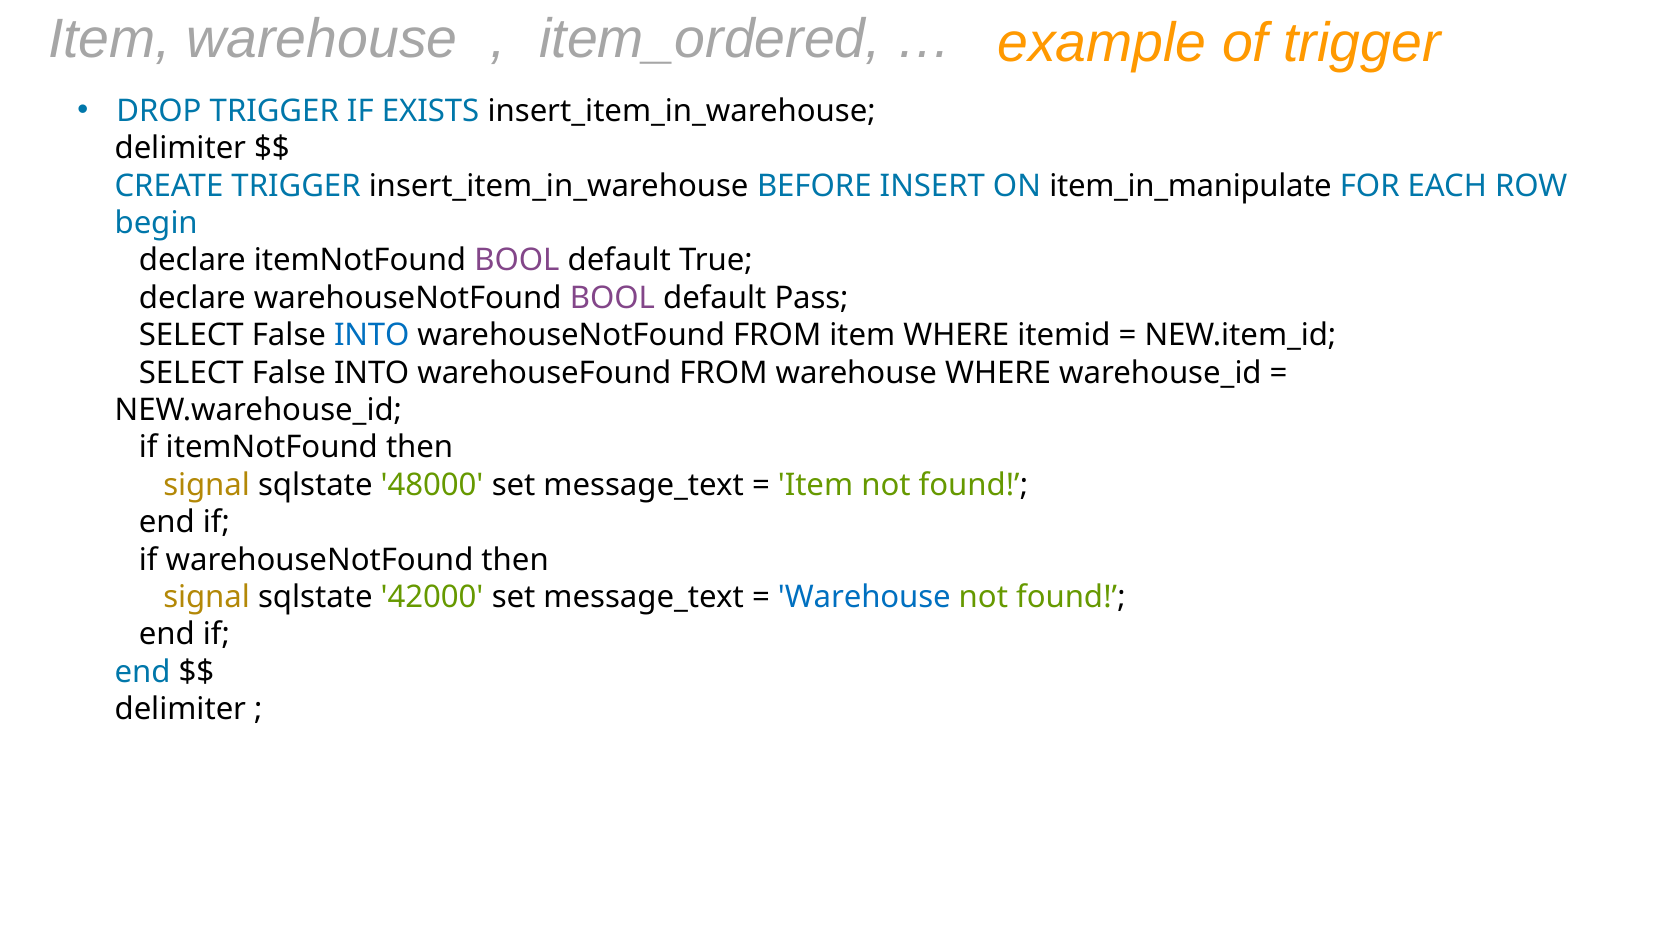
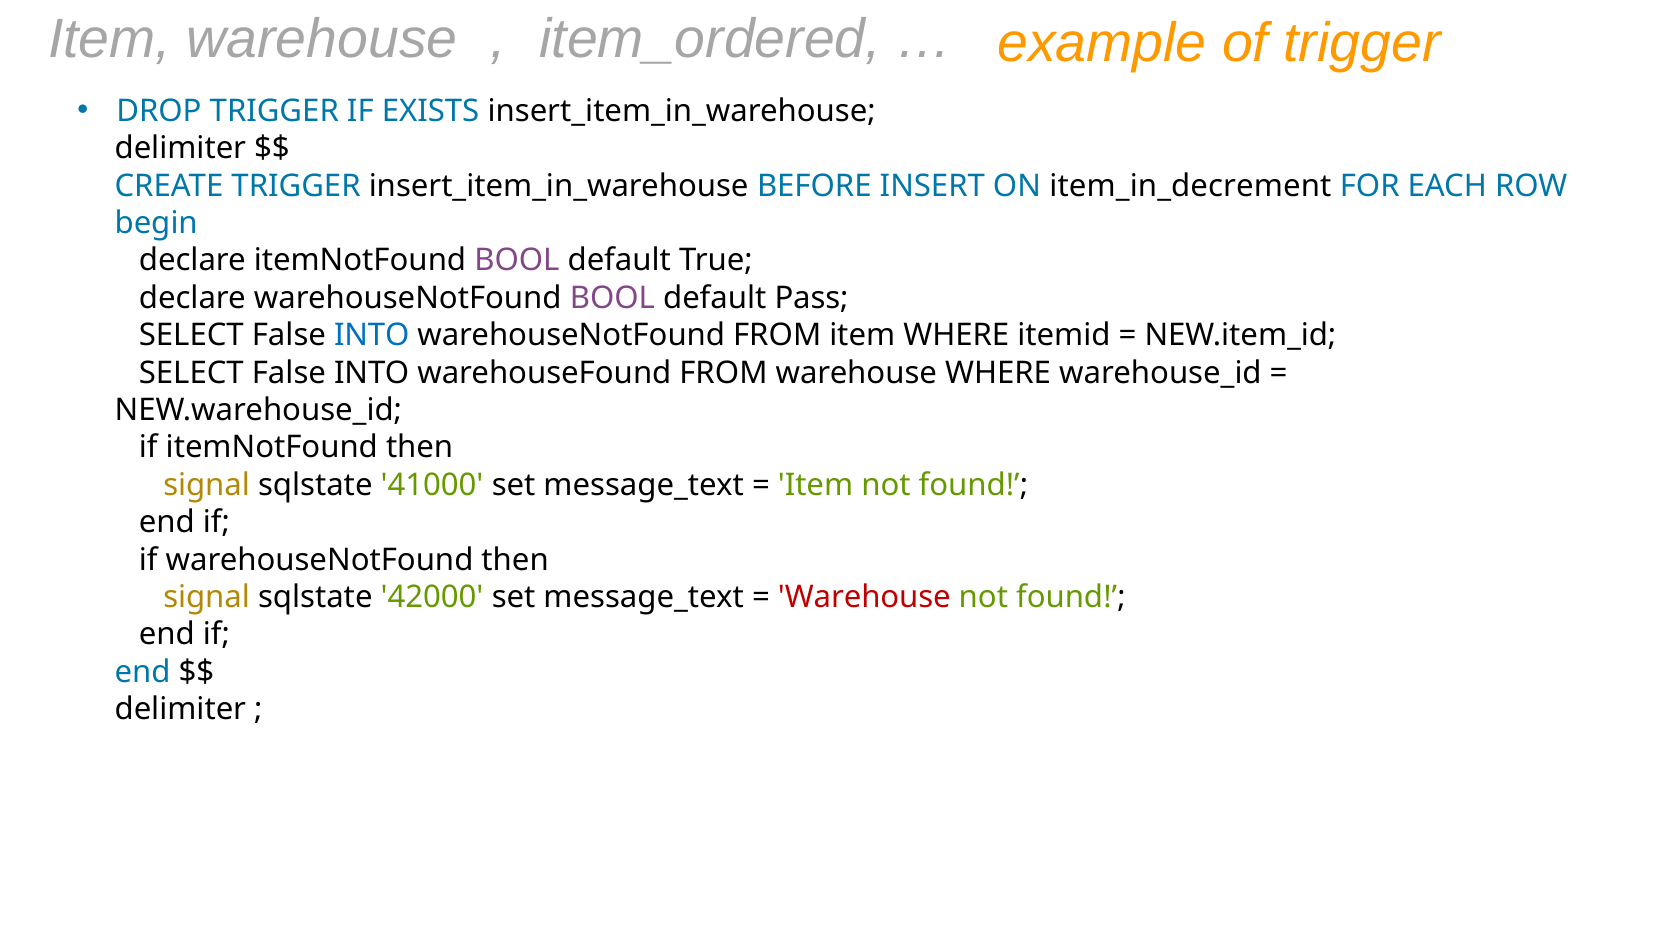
item_in_manipulate: item_in_manipulate -> item_in_decrement
48000: 48000 -> 41000
Warehouse at (864, 597) colour: blue -> red
